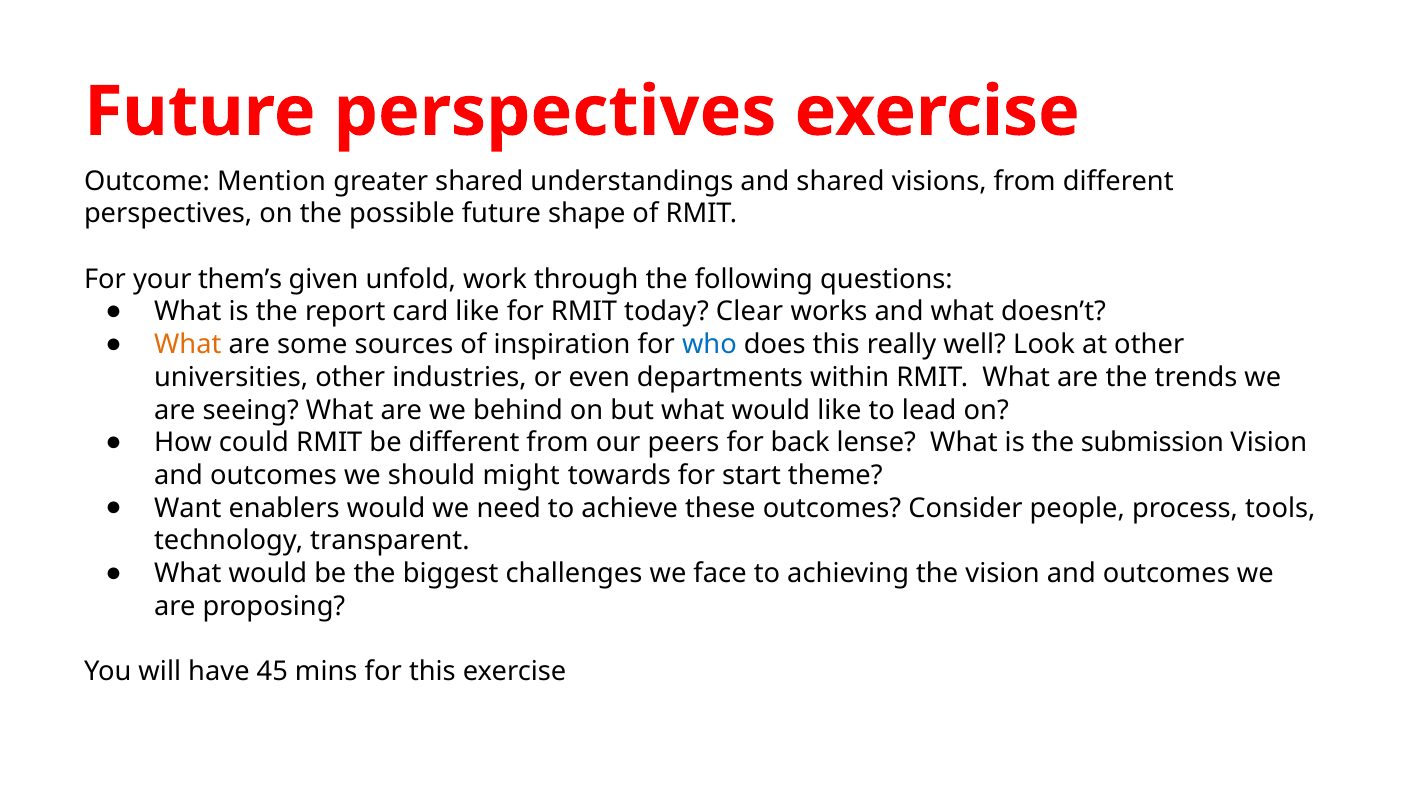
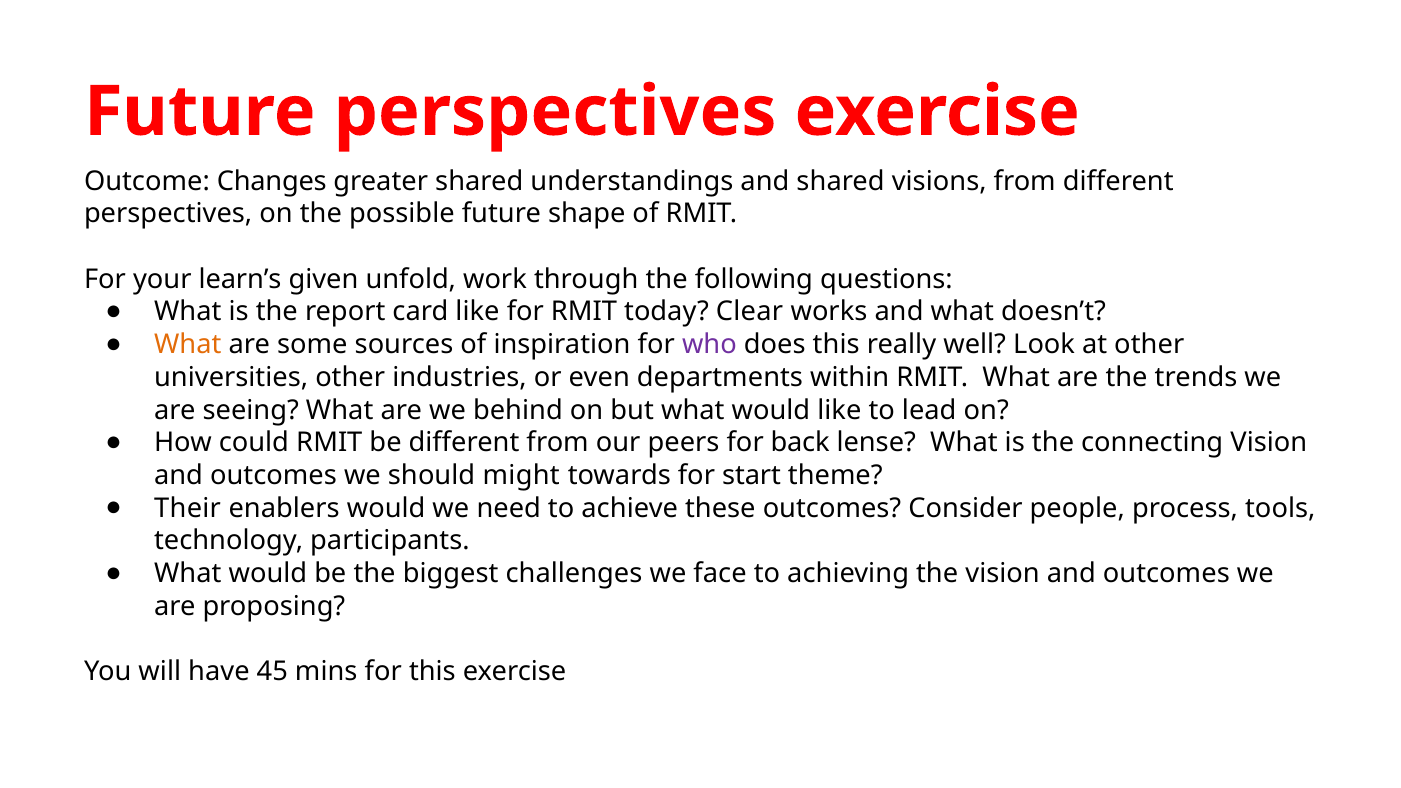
Mention: Mention -> Changes
them’s: them’s -> learn’s
who colour: blue -> purple
submission: submission -> connecting
Want: Want -> Their
transparent: transparent -> participants
